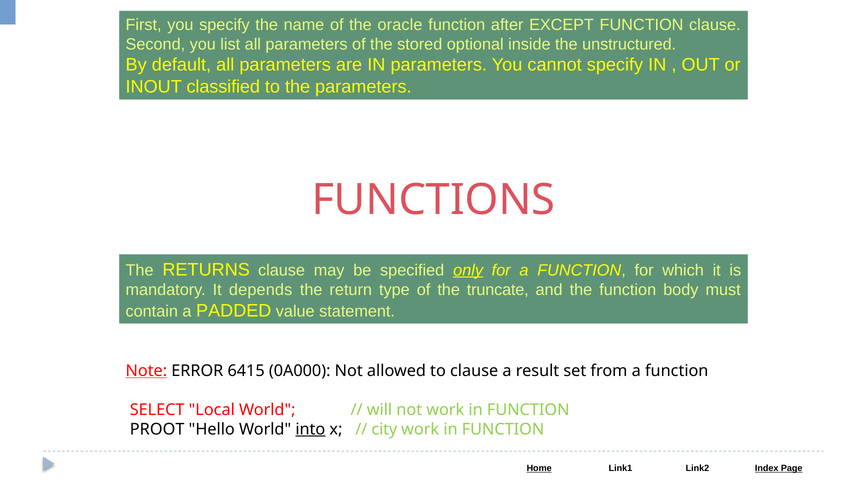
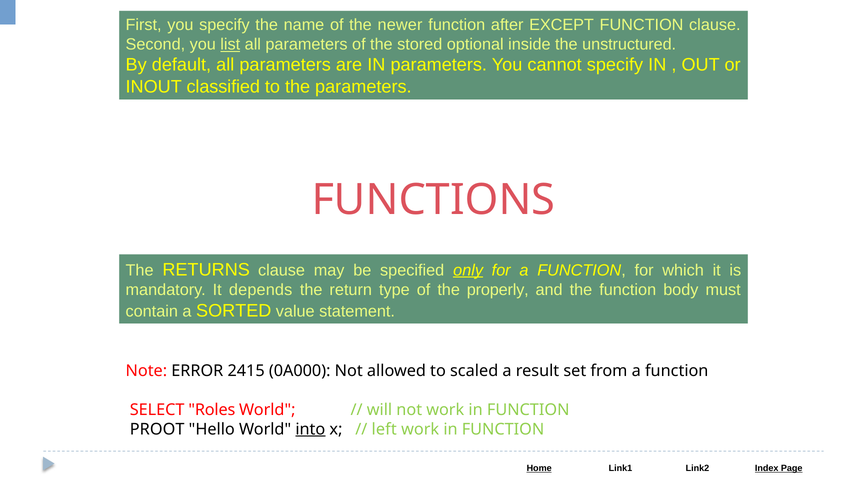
oracle: oracle -> newer
list underline: none -> present
truncate: truncate -> properly
PADDED: PADDED -> SORTED
Note underline: present -> none
6415: 6415 -> 2415
to clause: clause -> scaled
Local: Local -> Roles
city: city -> left
